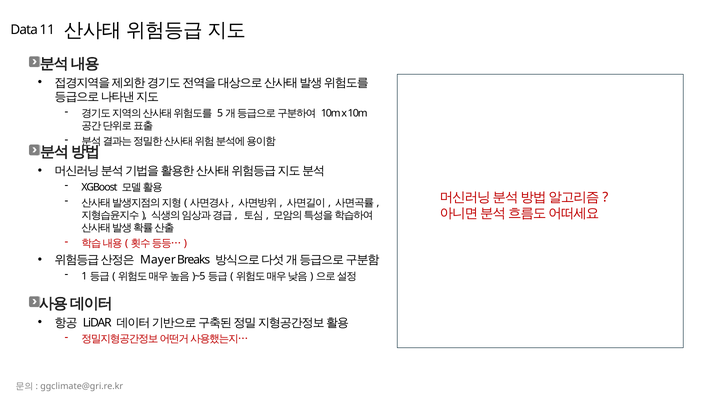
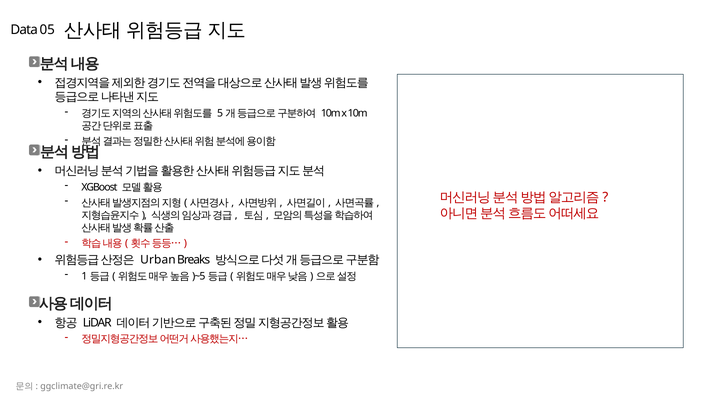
11: 11 -> 05
Mayer: Mayer -> Urban
